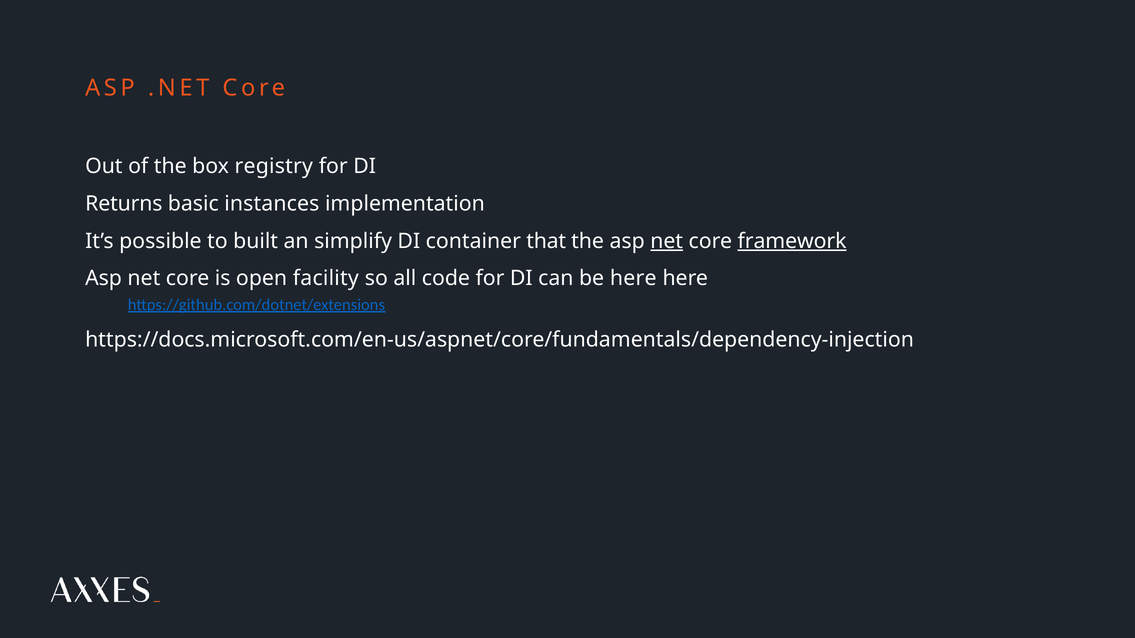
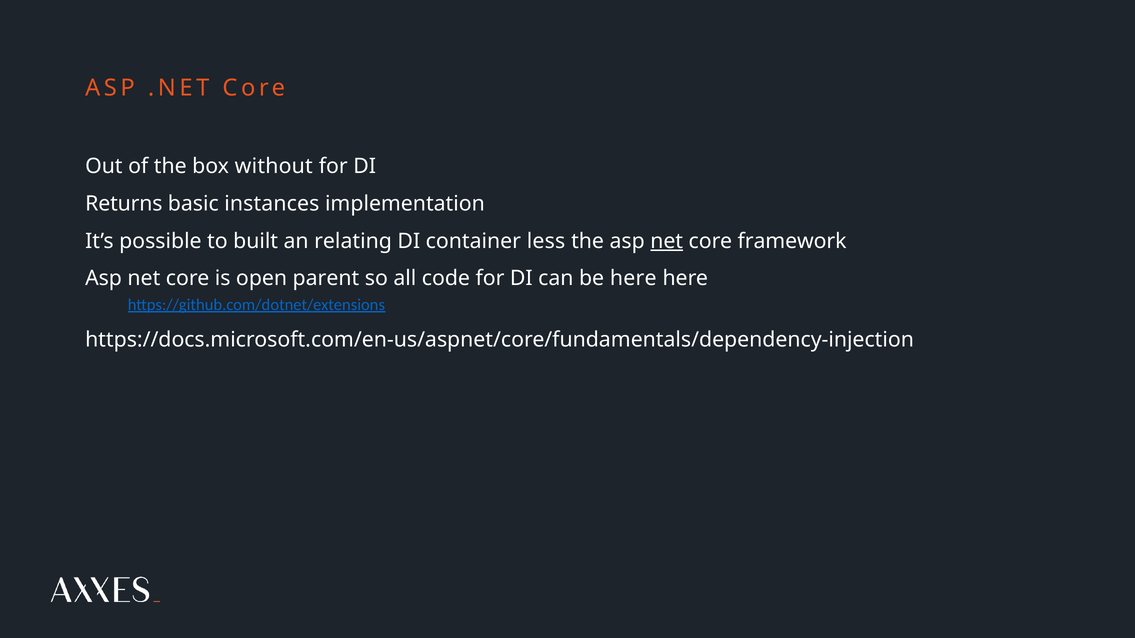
registry: registry -> without
simplify: simplify -> relating
that: that -> less
framework underline: present -> none
facility: facility -> parent
